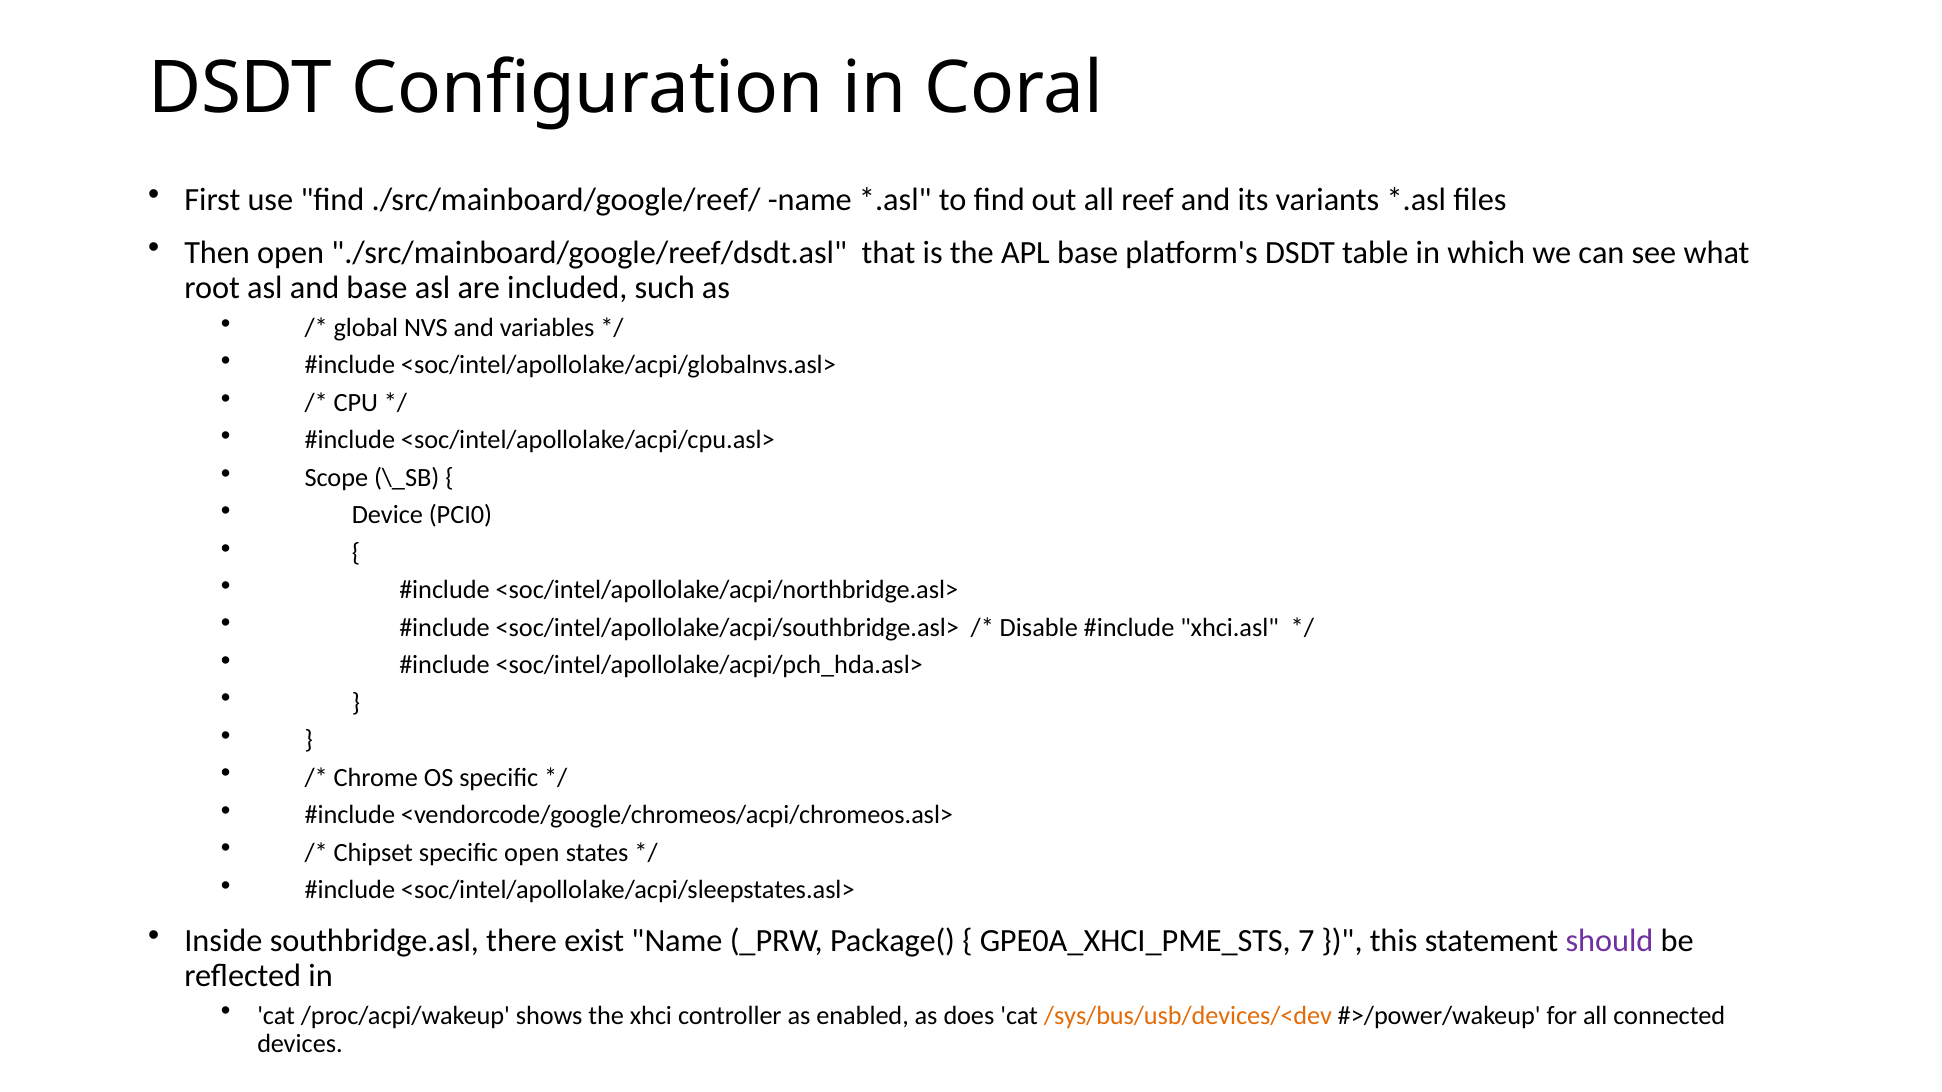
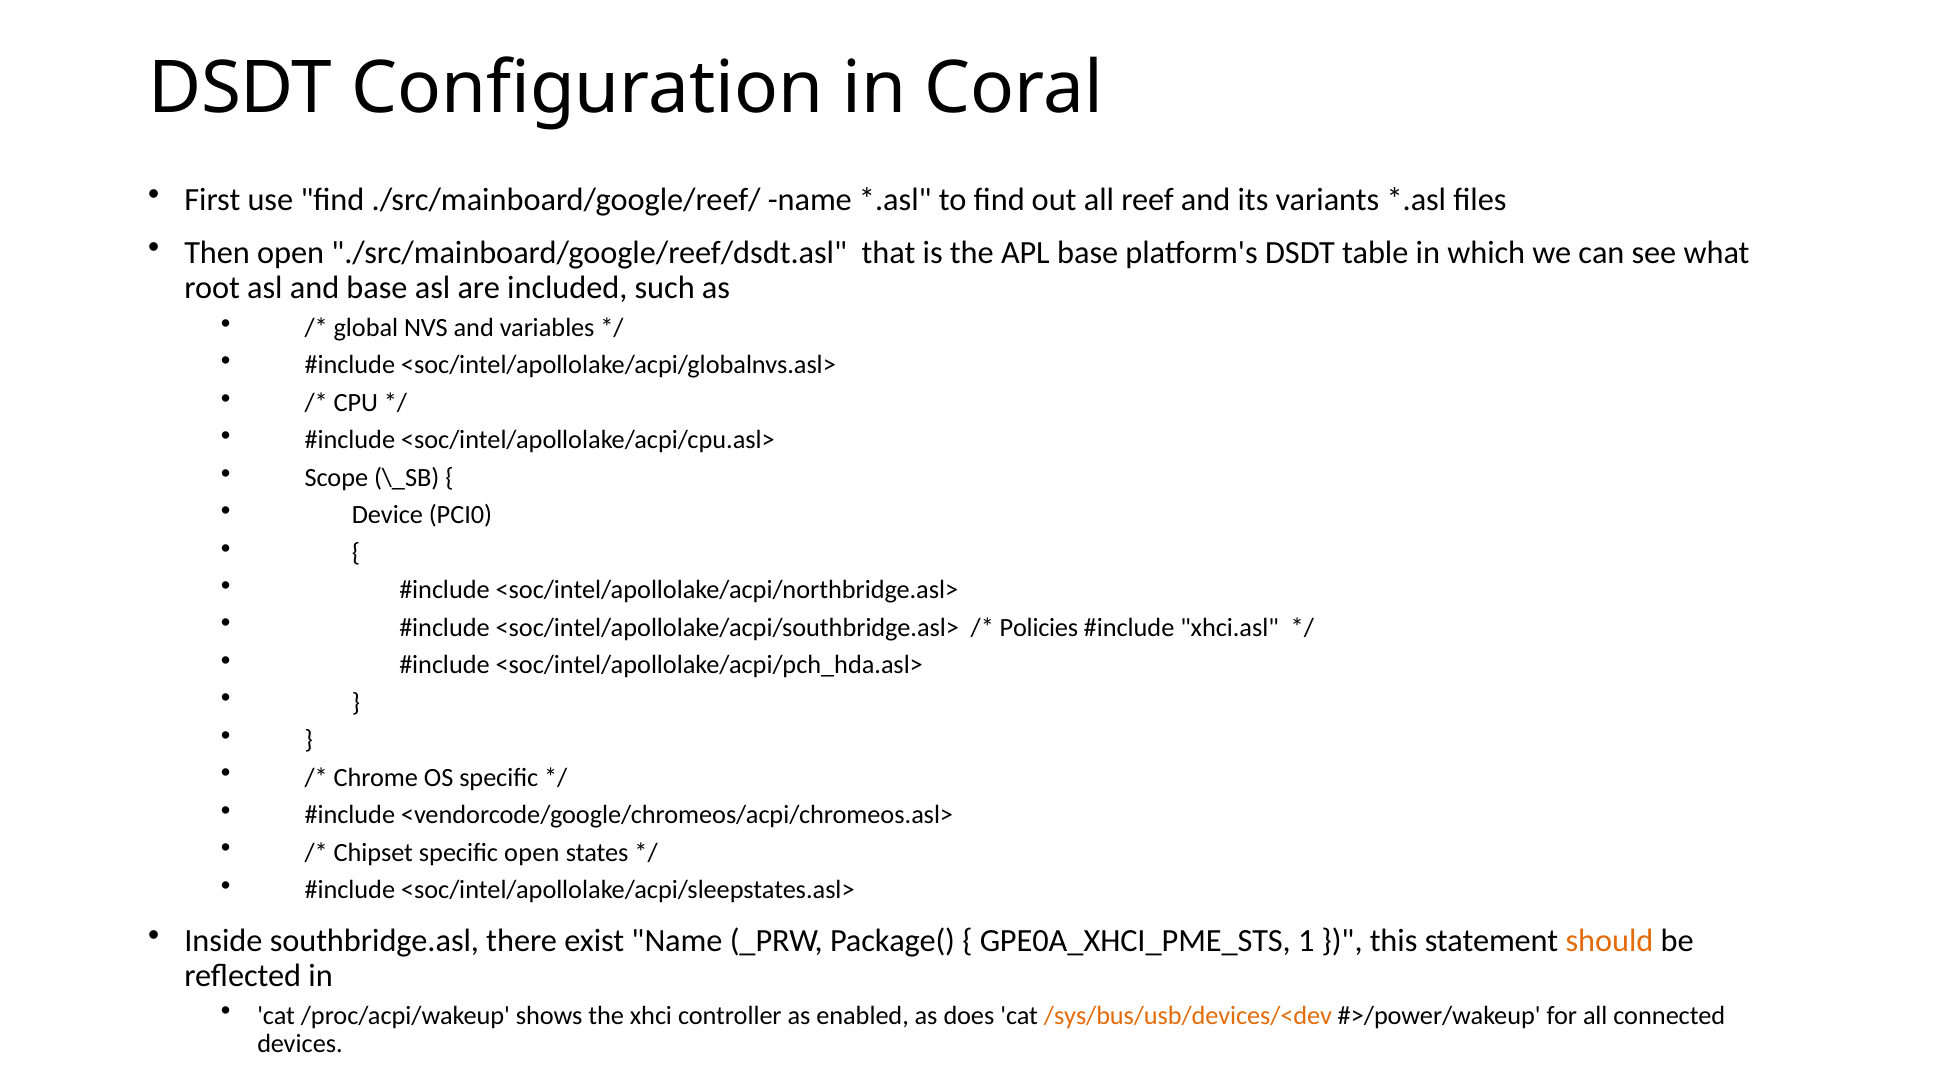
Disable: Disable -> Policies
7: 7 -> 1
should colour: purple -> orange
